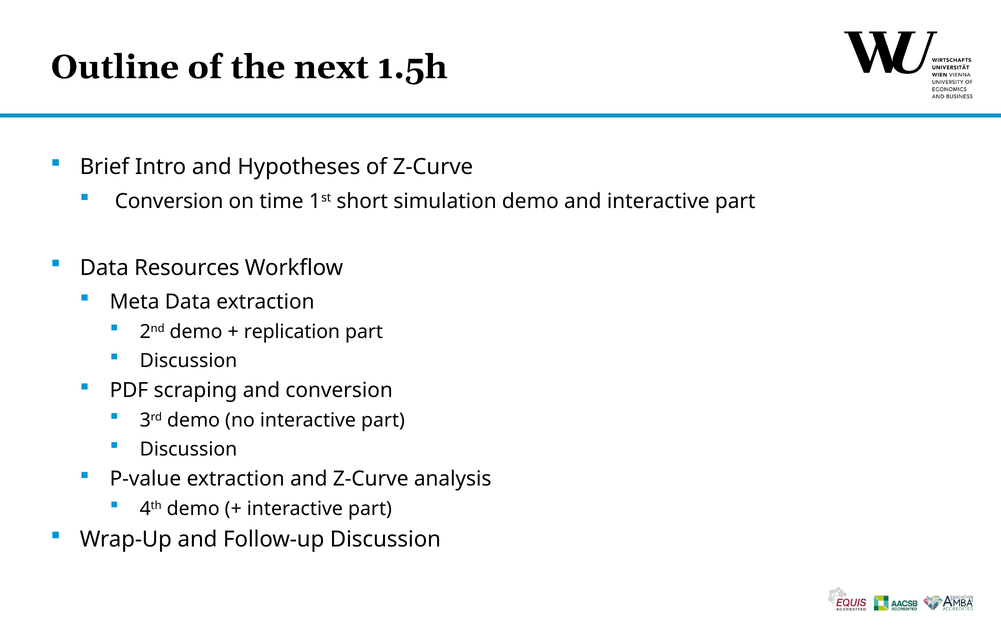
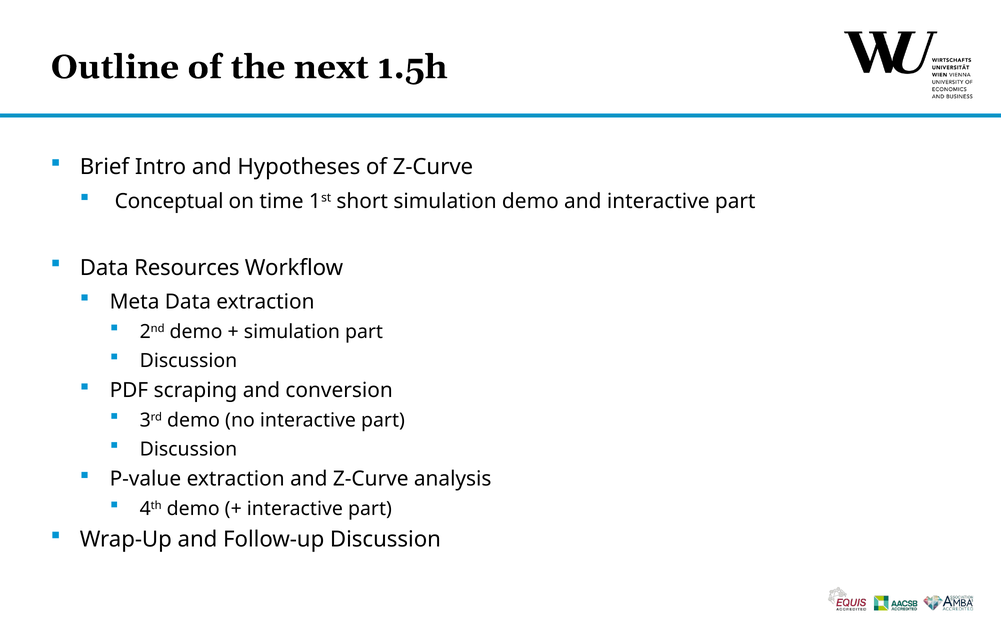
Conversion at (169, 201): Conversion -> Conceptual
replication at (292, 331): replication -> simulation
